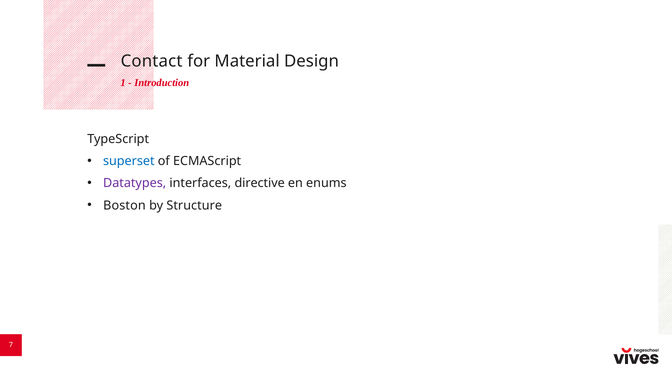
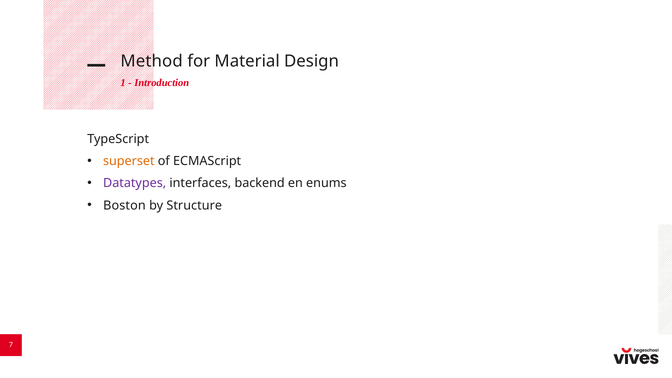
Contact: Contact -> Method
superset colour: blue -> orange
directive: directive -> backend
